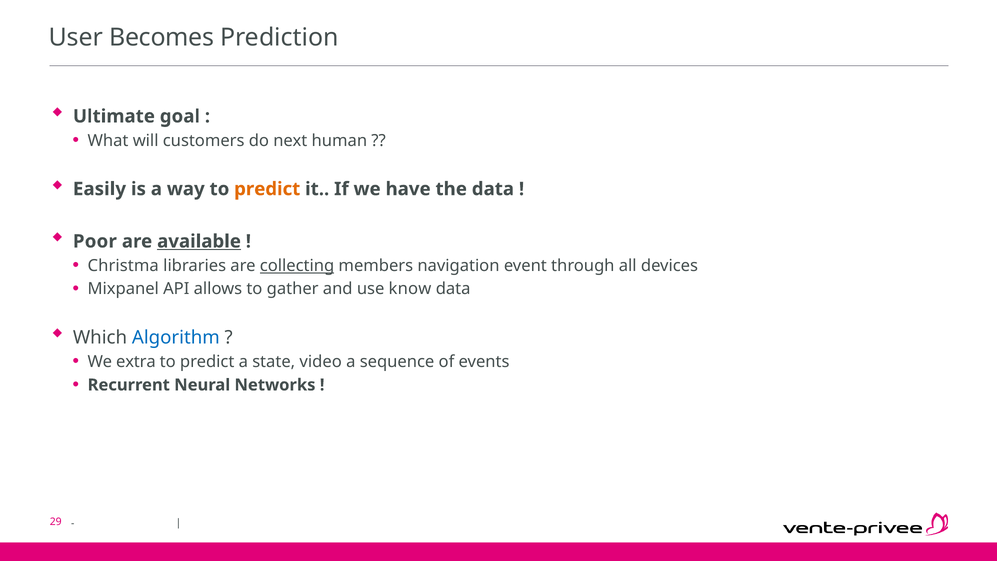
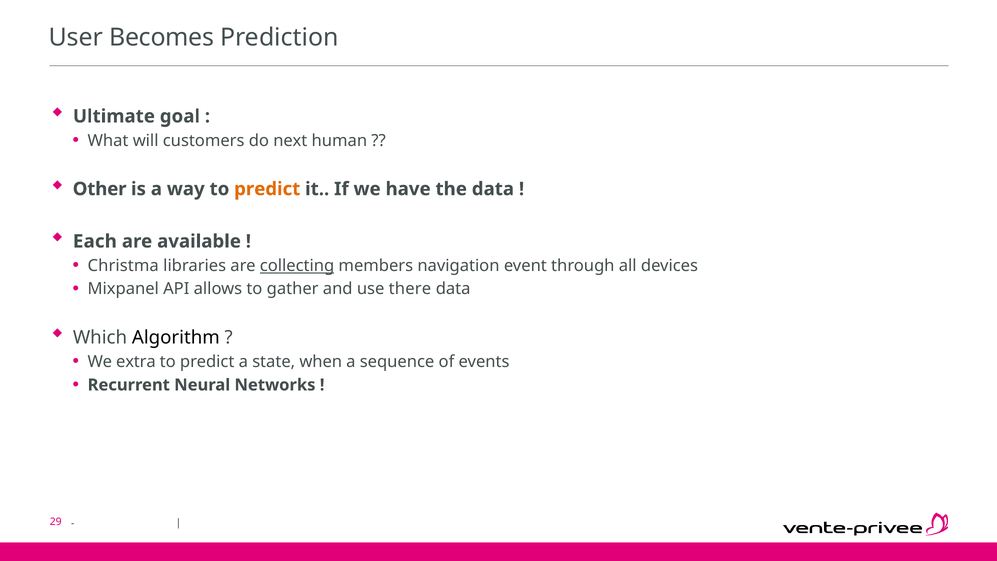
Easily: Easily -> Other
Poor: Poor -> Each
available underline: present -> none
know: know -> there
Algorithm colour: blue -> black
video: video -> when
